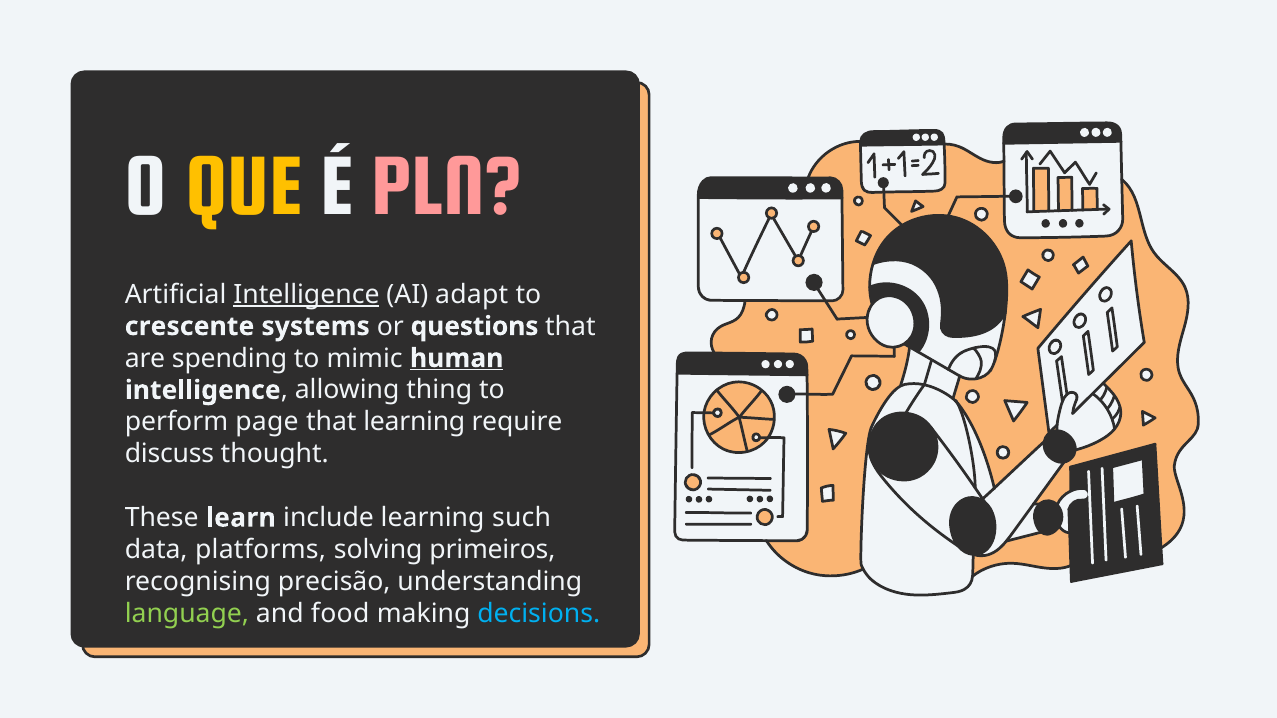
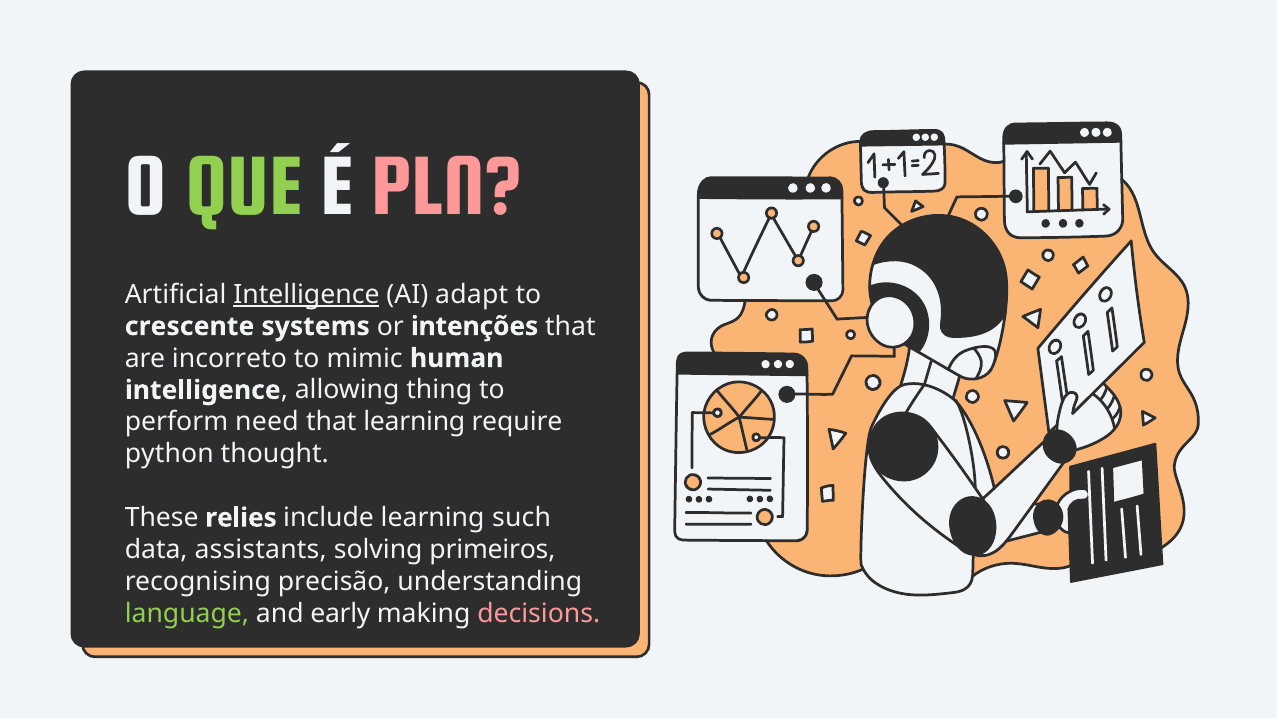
QUE colour: yellow -> light green
questions: questions -> intenções
spending: spending -> incorreto
human underline: present -> none
page: page -> need
discuss: discuss -> python
learn: learn -> relies
platforms: platforms -> assistants
food: food -> early
decisions colour: light blue -> pink
